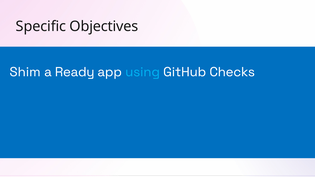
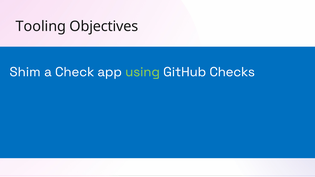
Specific: Specific -> Tooling
Ready: Ready -> Check
using colour: light blue -> light green
